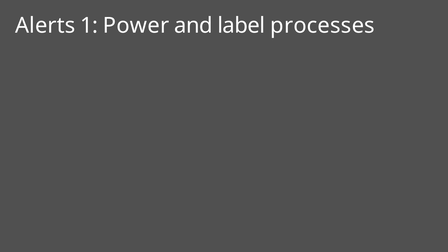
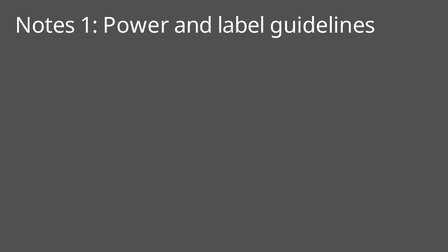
Alerts: Alerts -> Notes
processes: processes -> guidelines
